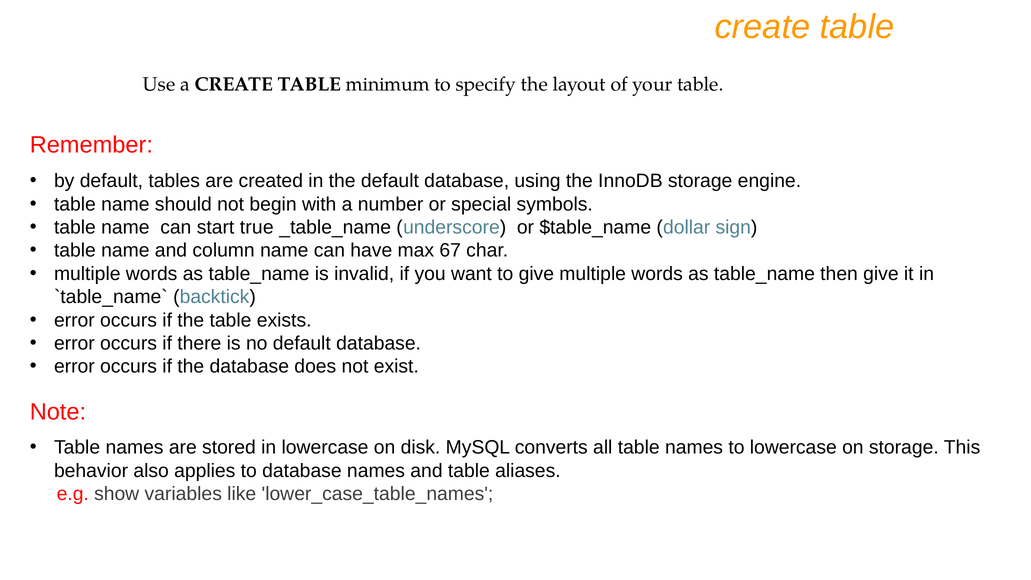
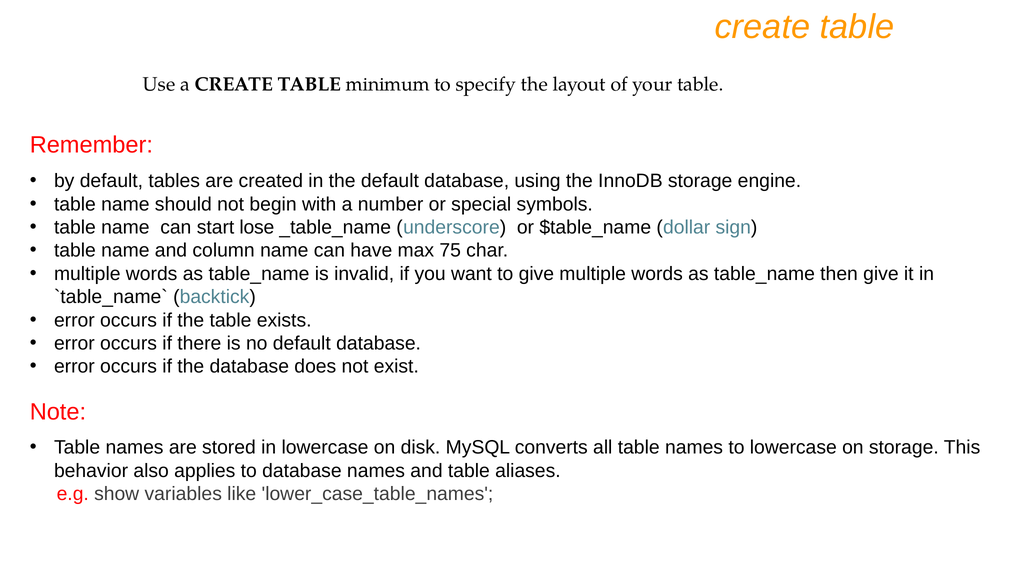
true: true -> lose
67: 67 -> 75
